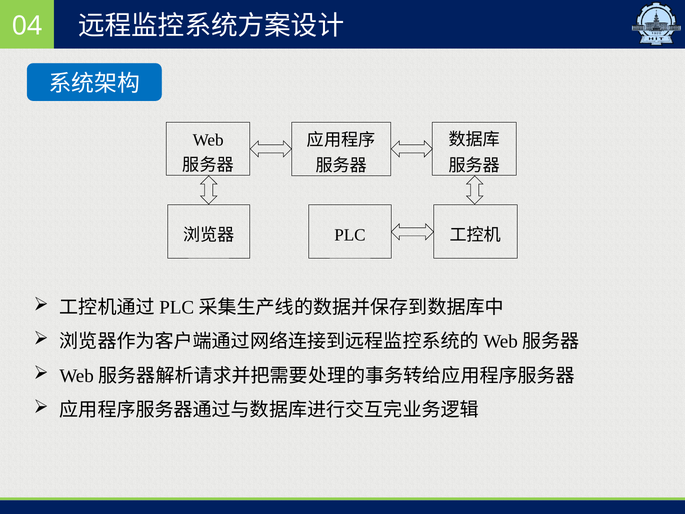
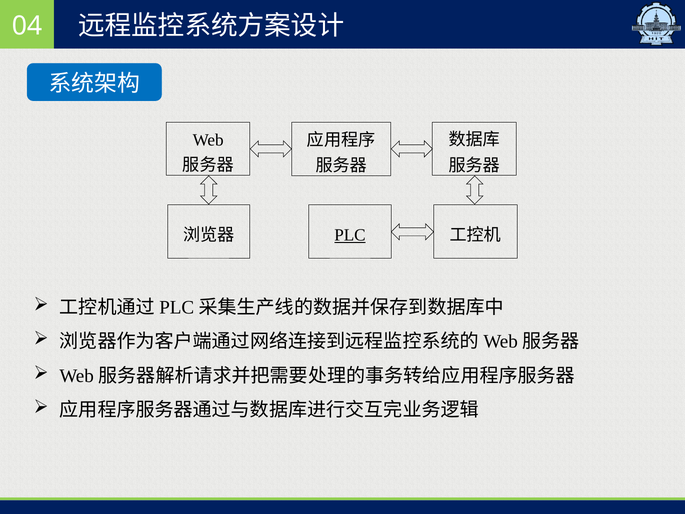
PLC underline: none -> present
